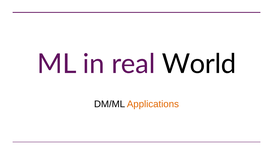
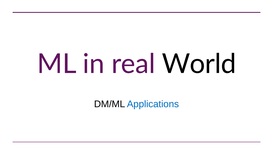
Applications colour: orange -> blue
